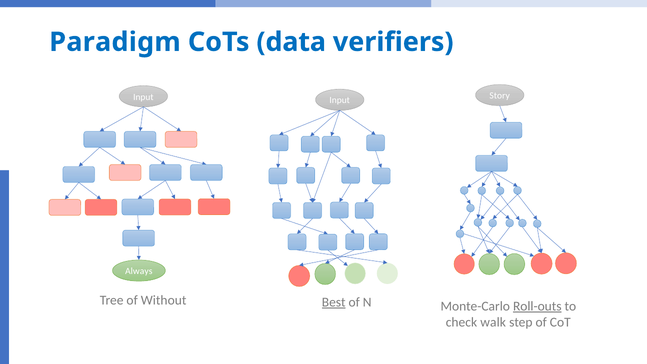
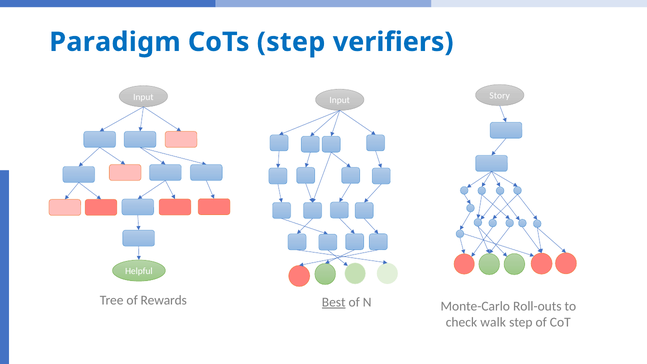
CoTs data: data -> step
Always: Always -> Helpful
Without: Without -> Rewards
Roll-outs underline: present -> none
